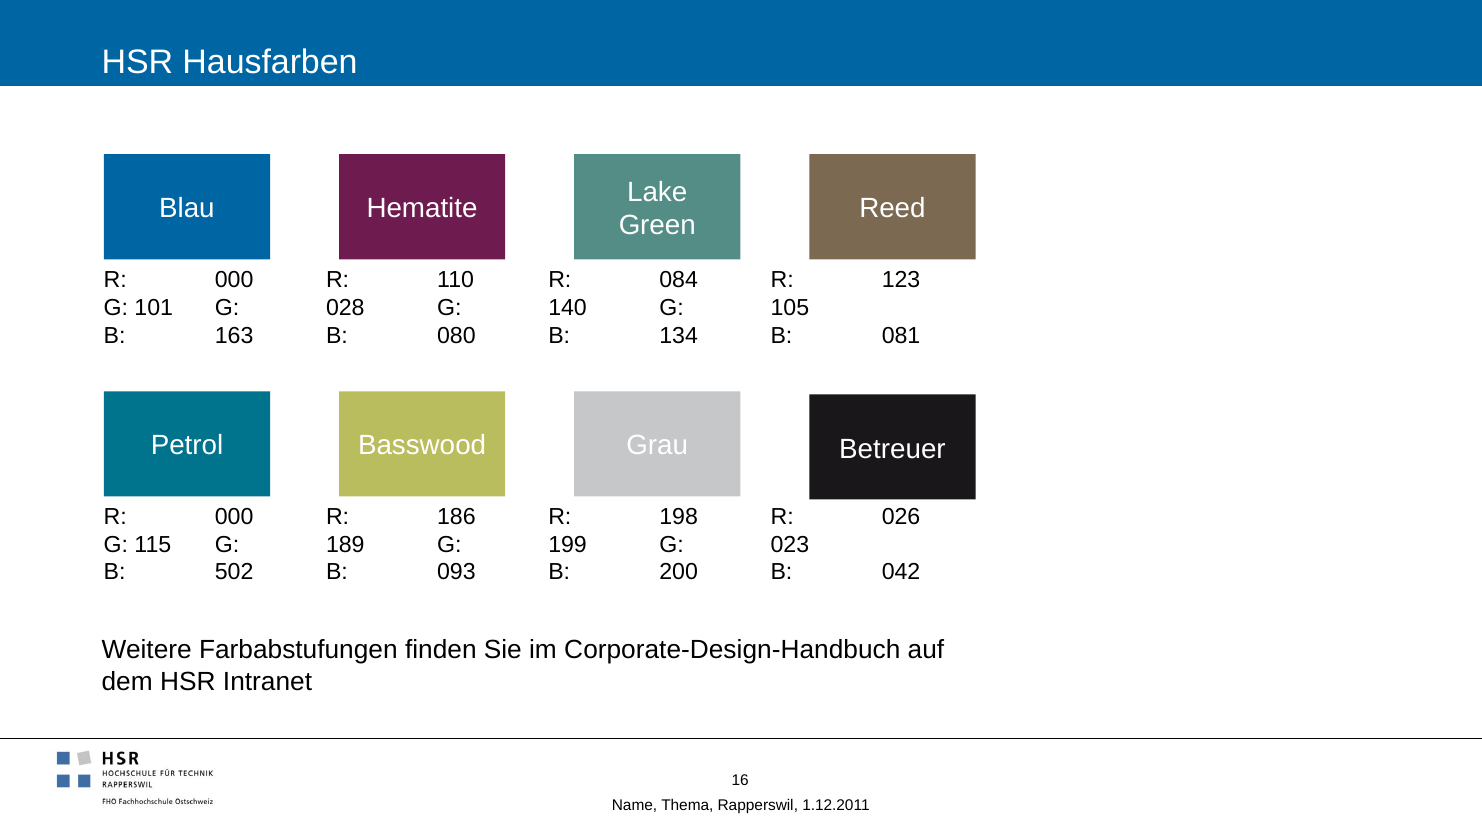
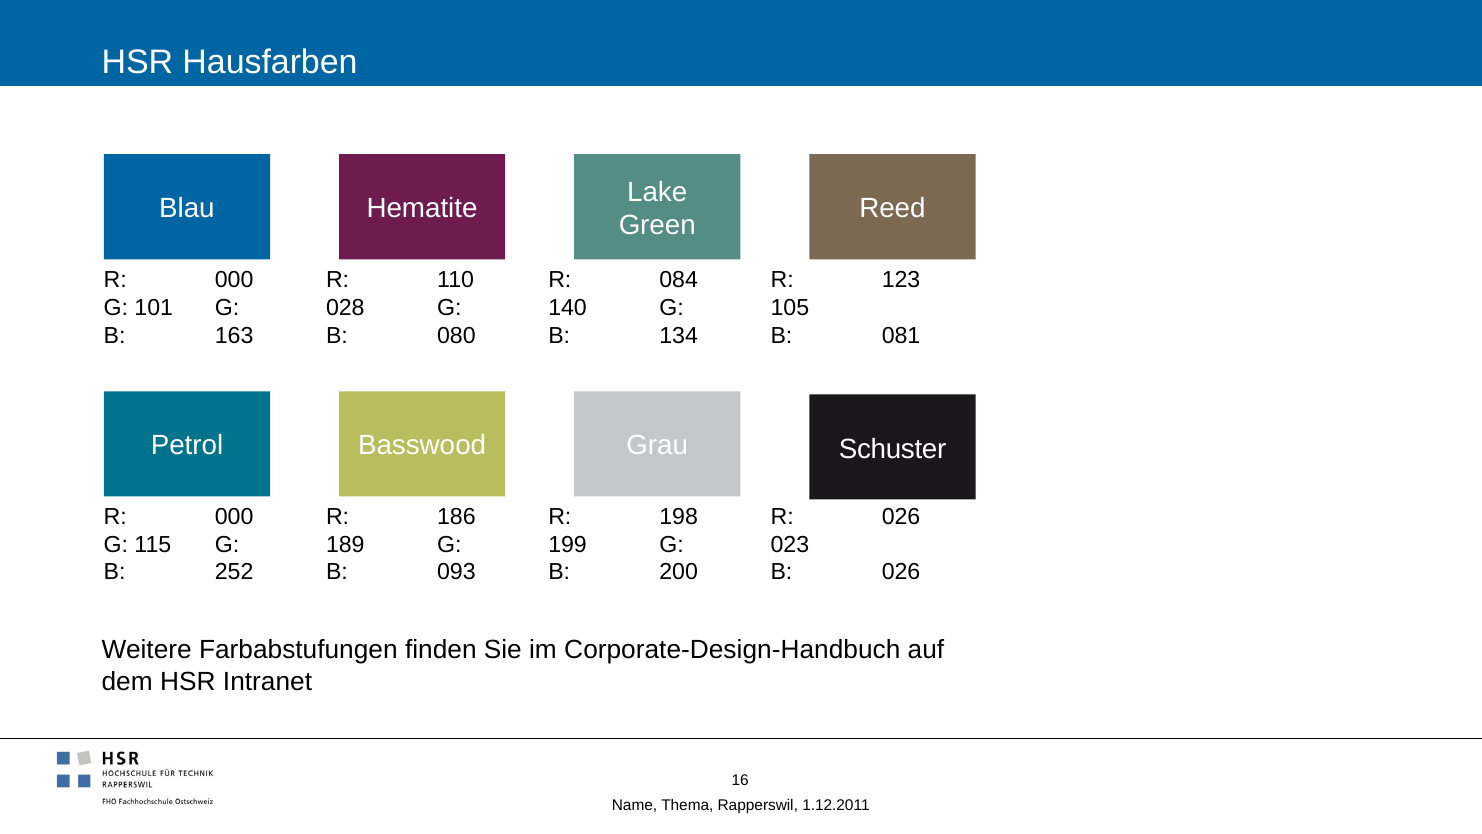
Betreuer: Betreuer -> Schuster
502: 502 -> 252
B 042: 042 -> 026
